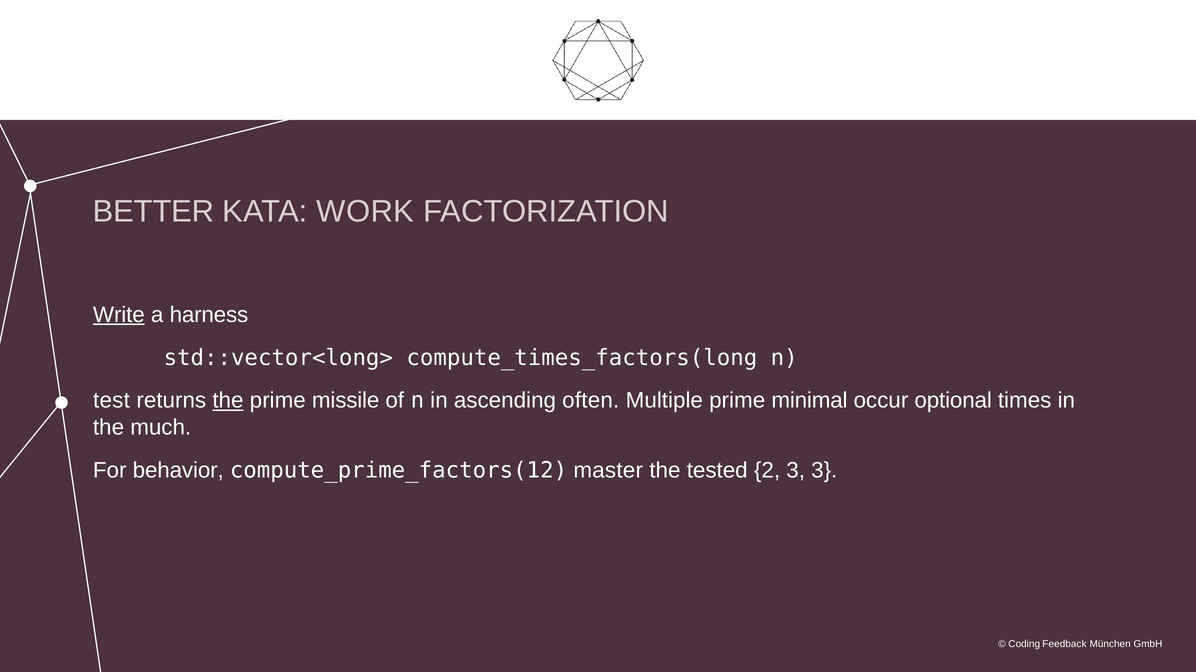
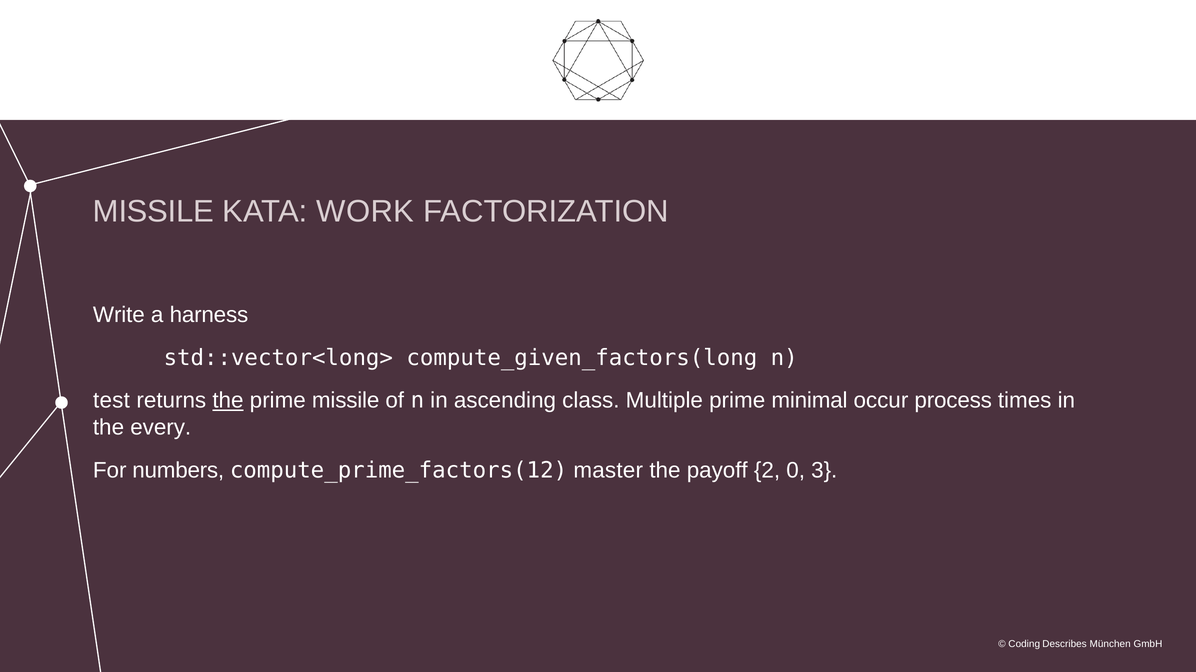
BETTER at (154, 212): BETTER -> MISSILE
Write underline: present -> none
compute_times_factors(long: compute_times_factors(long -> compute_given_factors(long
often: often -> class
optional: optional -> process
much: much -> every
behavior: behavior -> numbers
tested: tested -> payoff
2 3: 3 -> 0
Feedback: Feedback -> Describes
